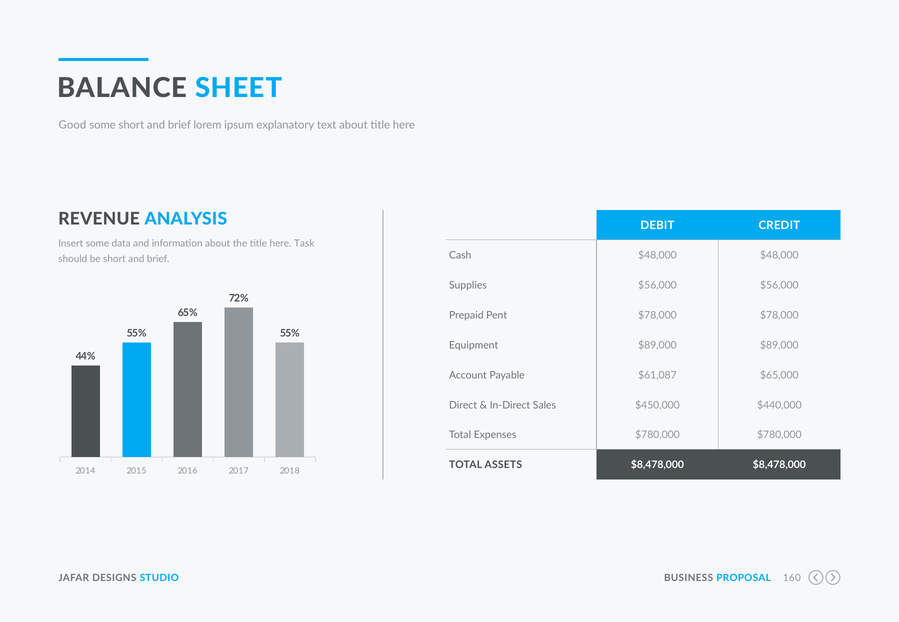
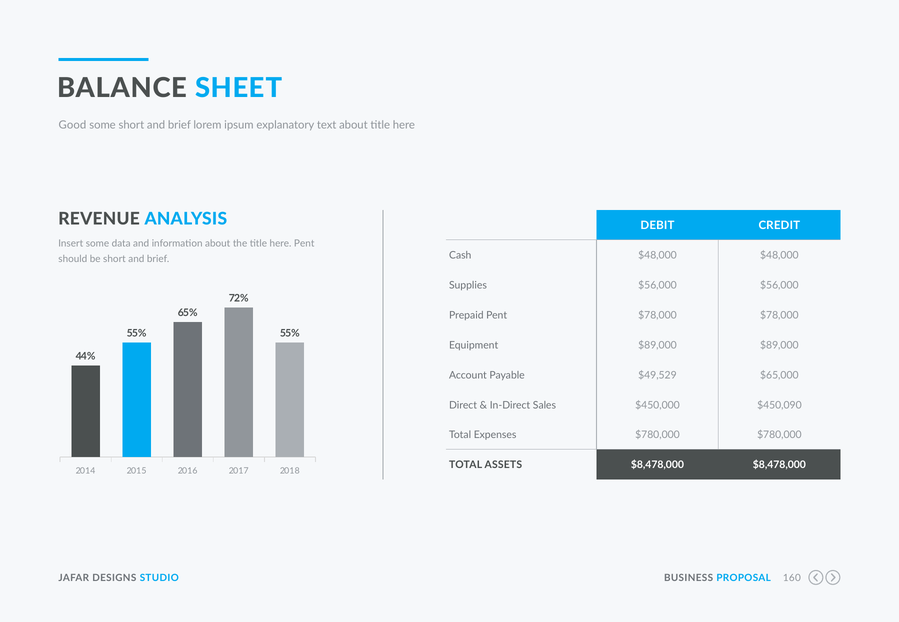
here Task: Task -> Pent
$61,087: $61,087 -> $49,529
$440,000: $440,000 -> $450,090
